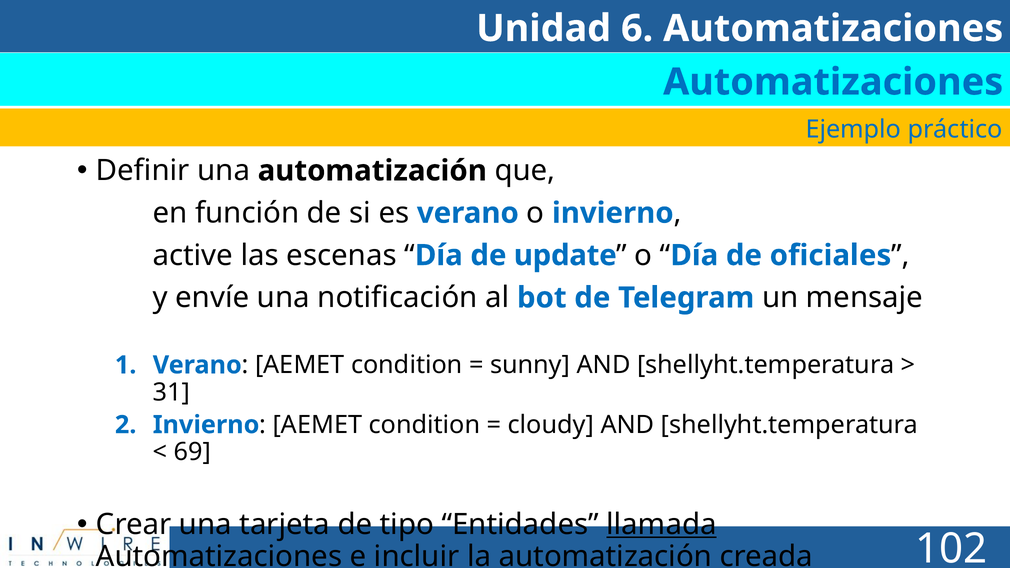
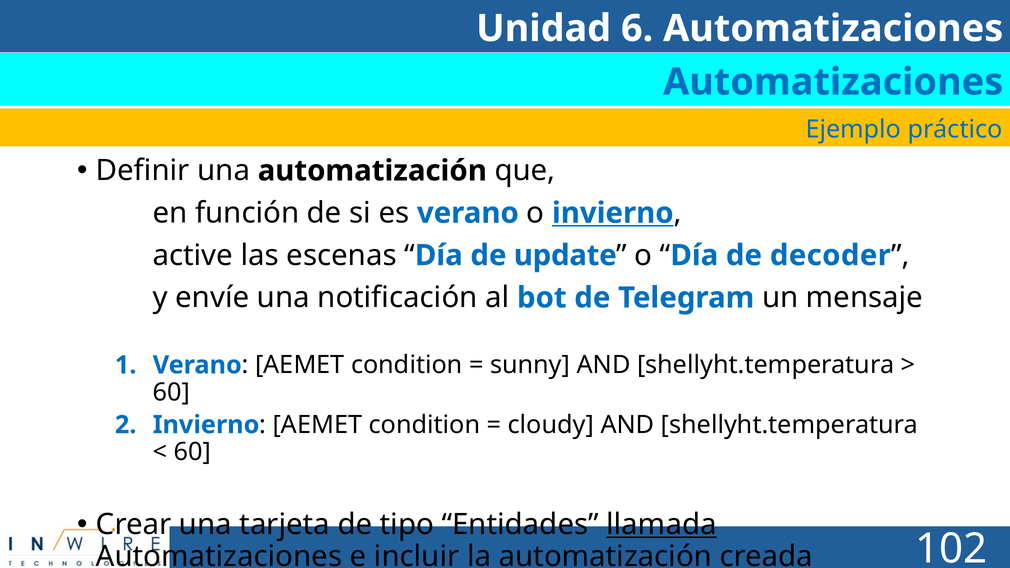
invierno at (613, 213) underline: none -> present
oficiales: oficiales -> decoder
31 at (171, 392): 31 -> 60
69 at (192, 452): 69 -> 60
